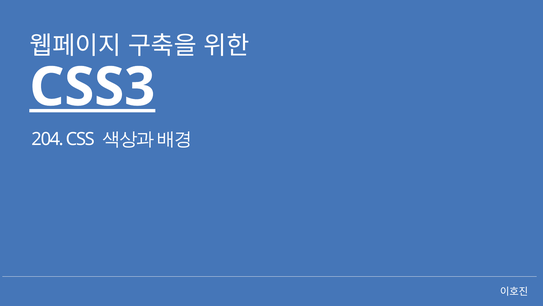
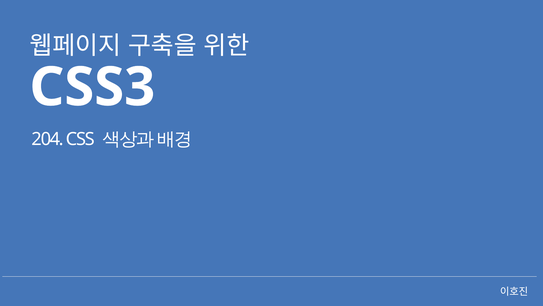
CSS3 underline: present -> none
